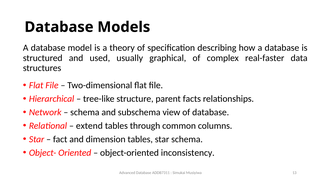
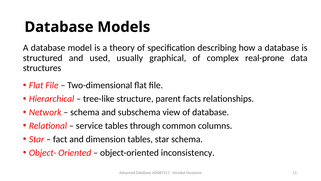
real-faster: real-faster -> real-prone
extend: extend -> service
